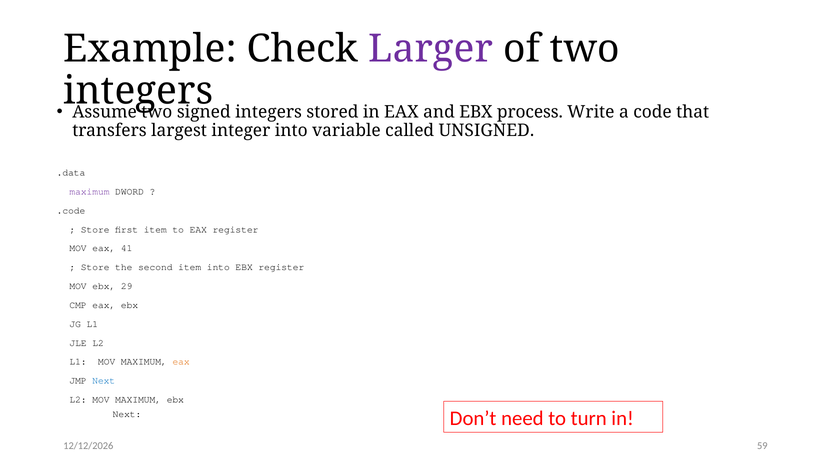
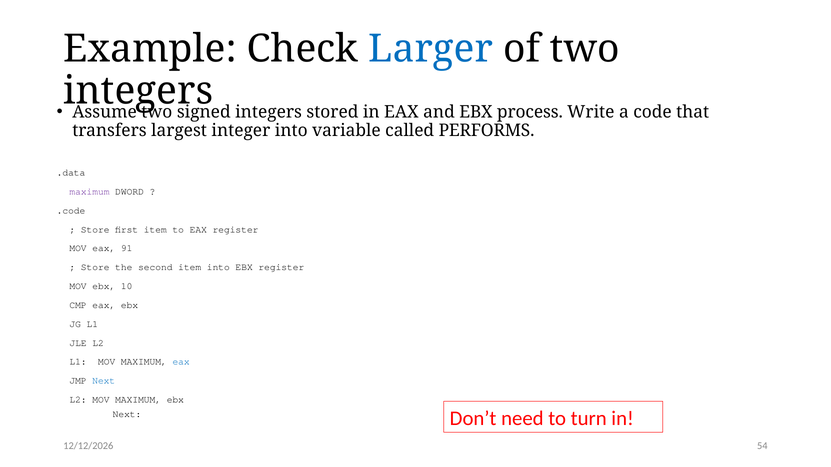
Larger colour: purple -> blue
UNSIGNED: UNSIGNED -> PERFORMS
41: 41 -> 91
29: 29 -> 10
eax at (181, 362) colour: orange -> blue
59: 59 -> 54
